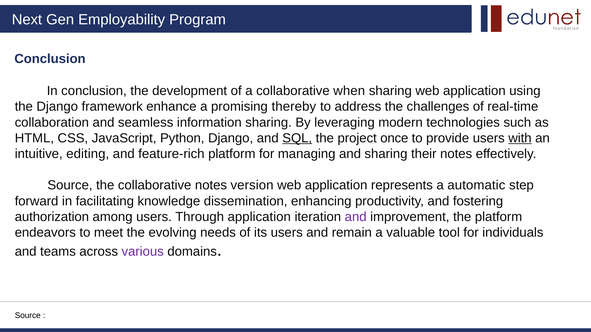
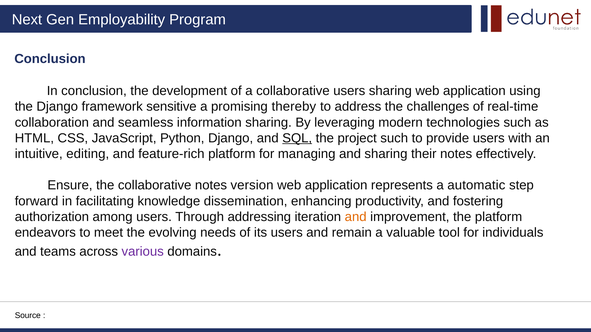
collaborative when: when -> users
enhance: enhance -> sensitive
project once: once -> such
with underline: present -> none
Source at (70, 186): Source -> Ensure
Through application: application -> addressing
and at (356, 217) colour: purple -> orange
